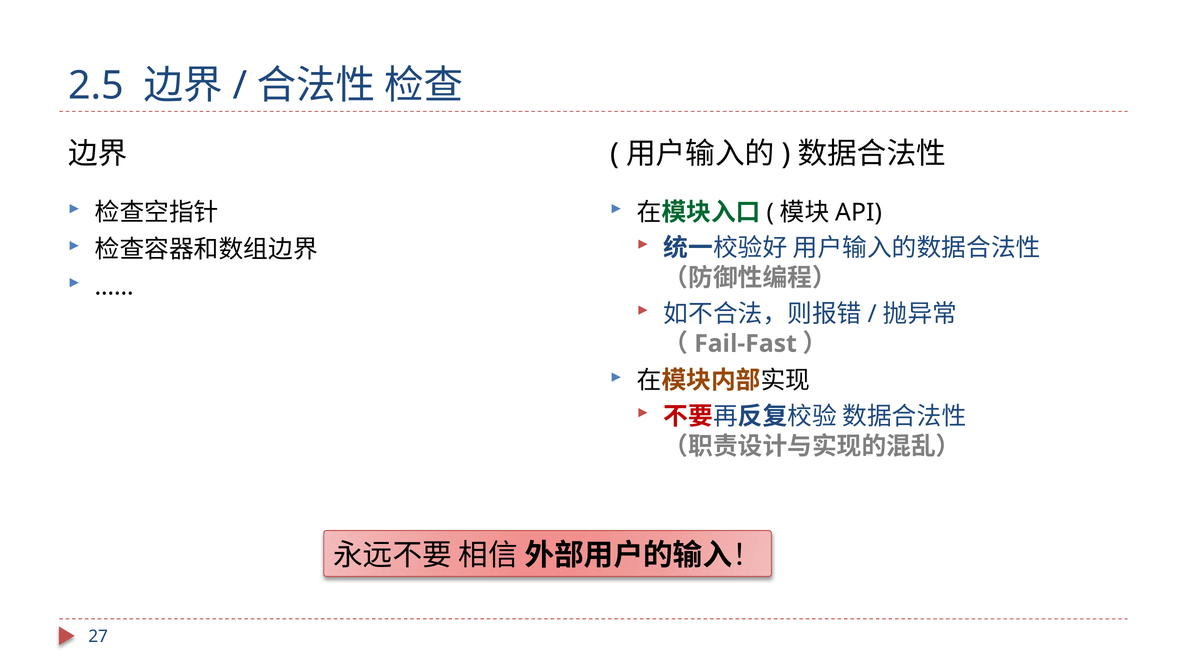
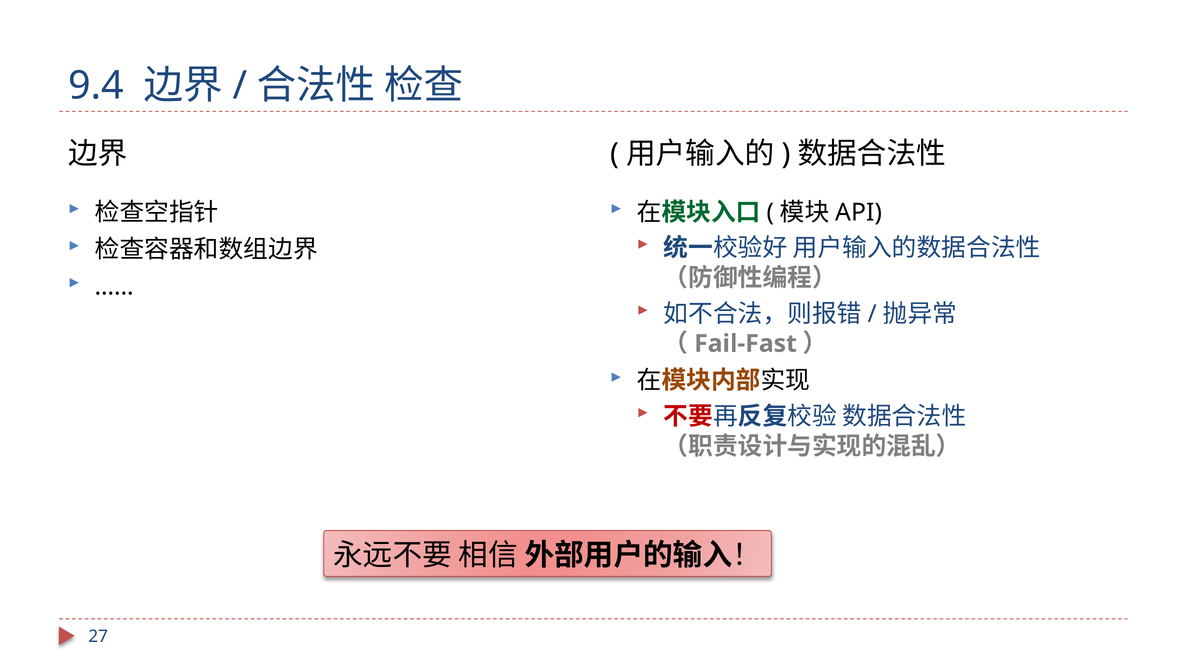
2.5: 2.5 -> 9.4
